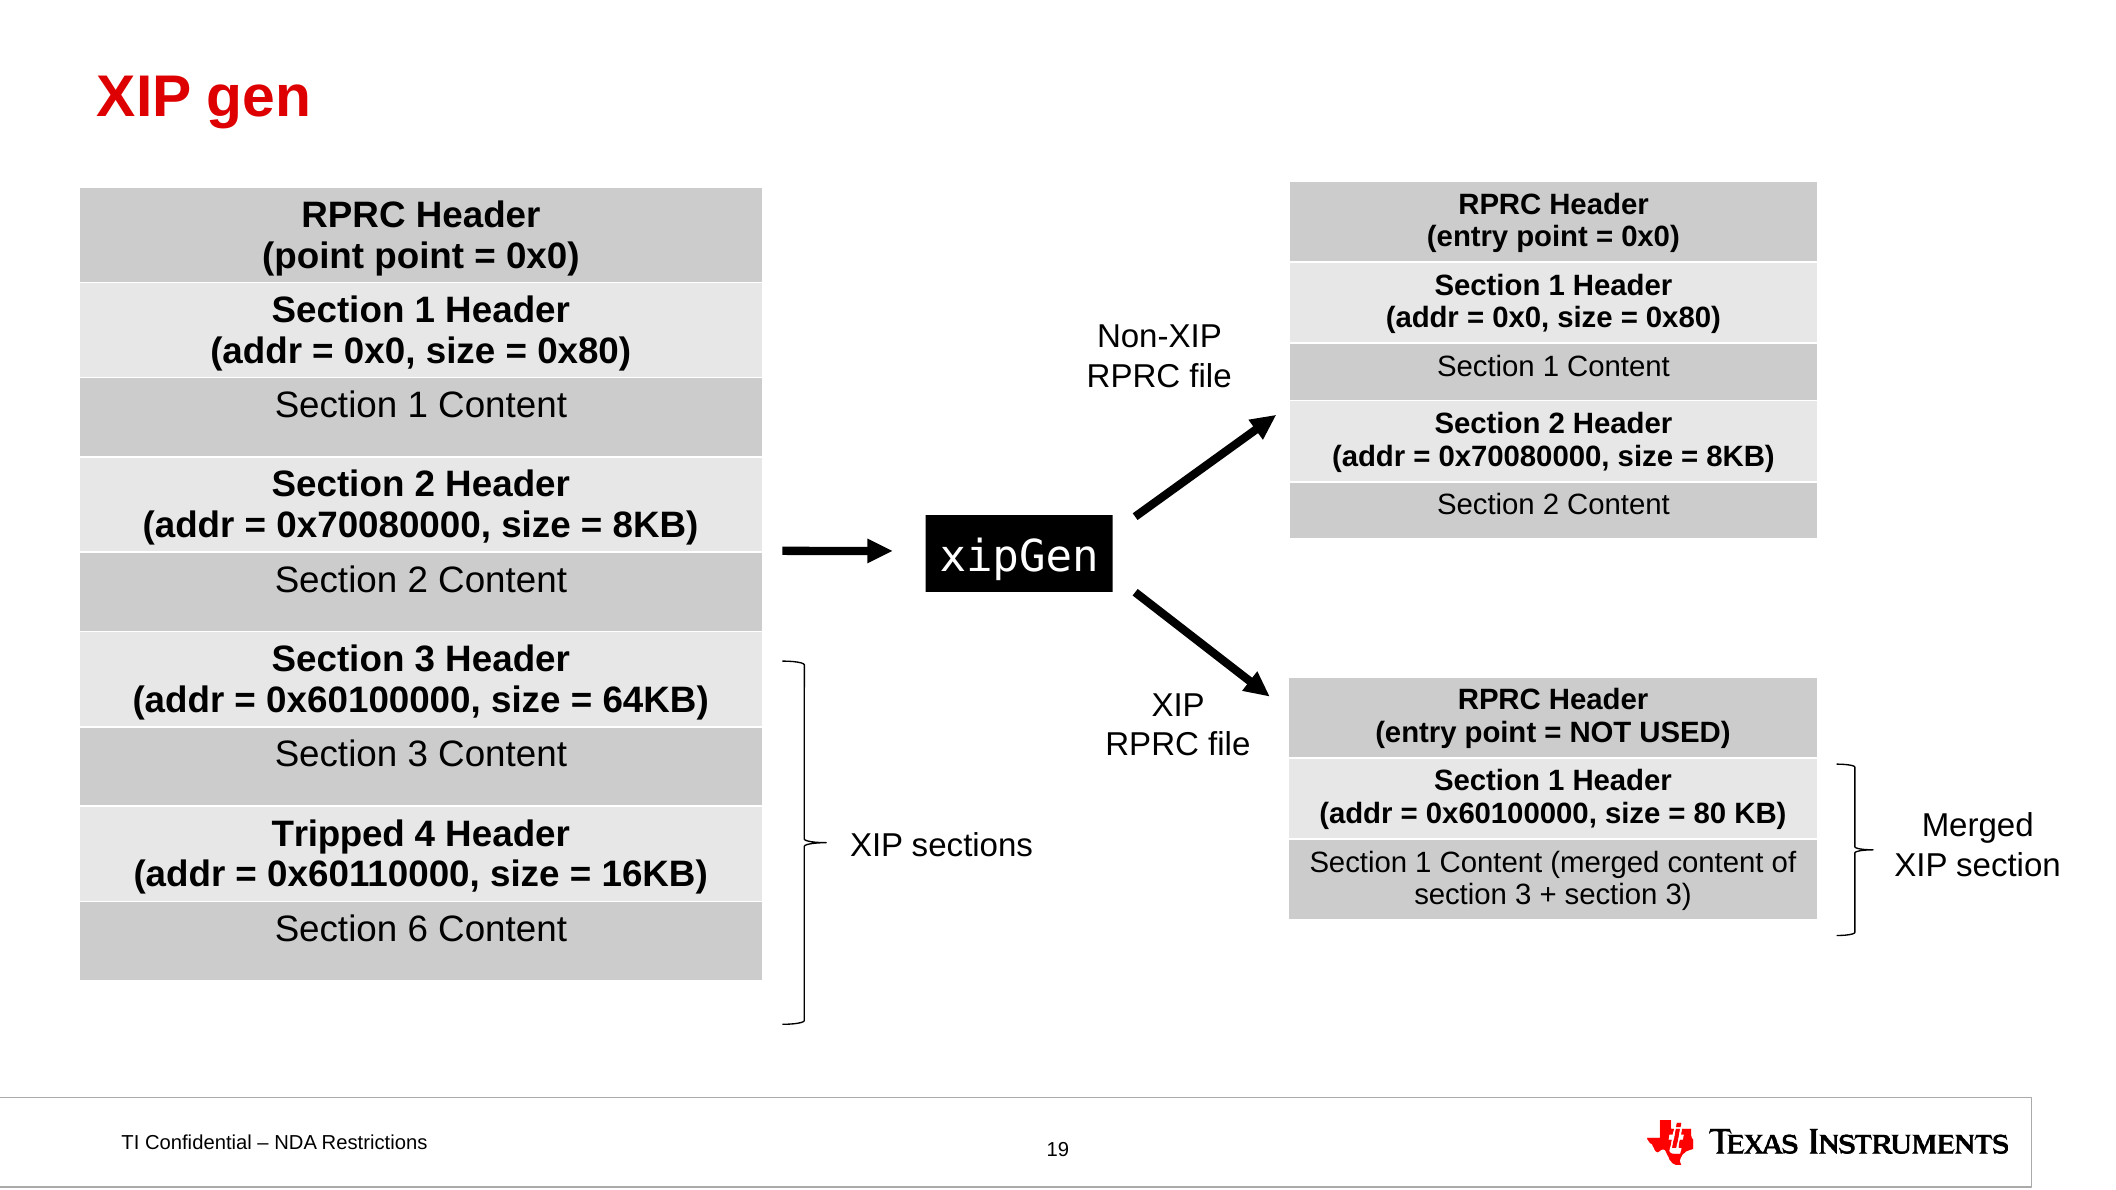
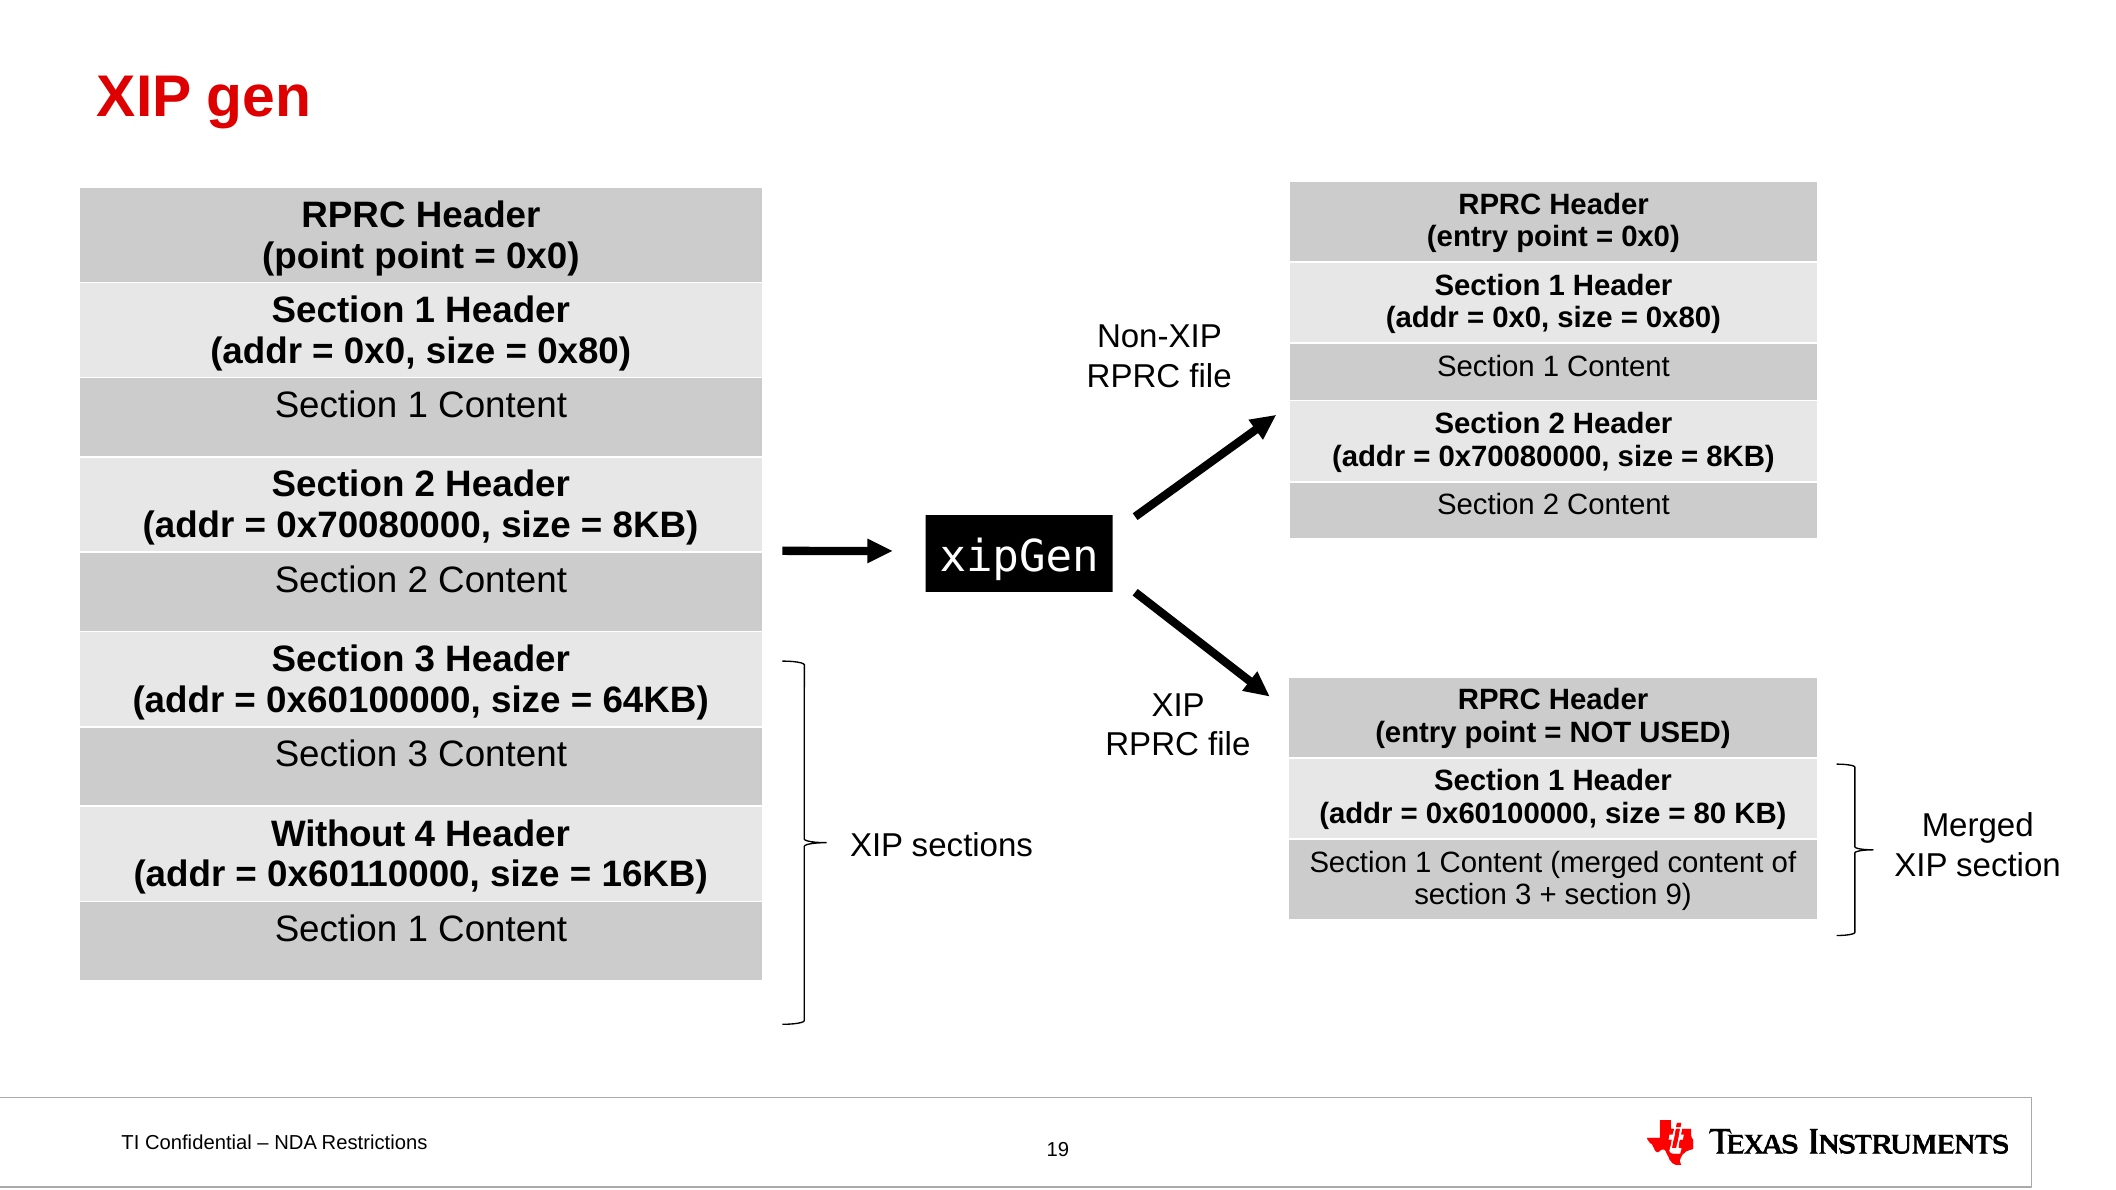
Tripped: Tripped -> Without
3 at (1679, 895): 3 -> 9
6 at (418, 929): 6 -> 1
